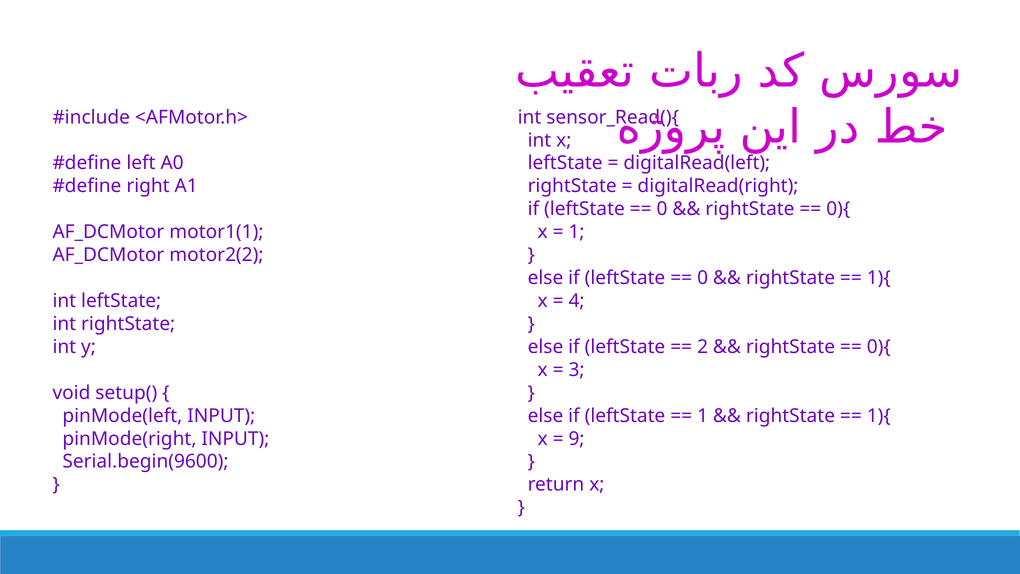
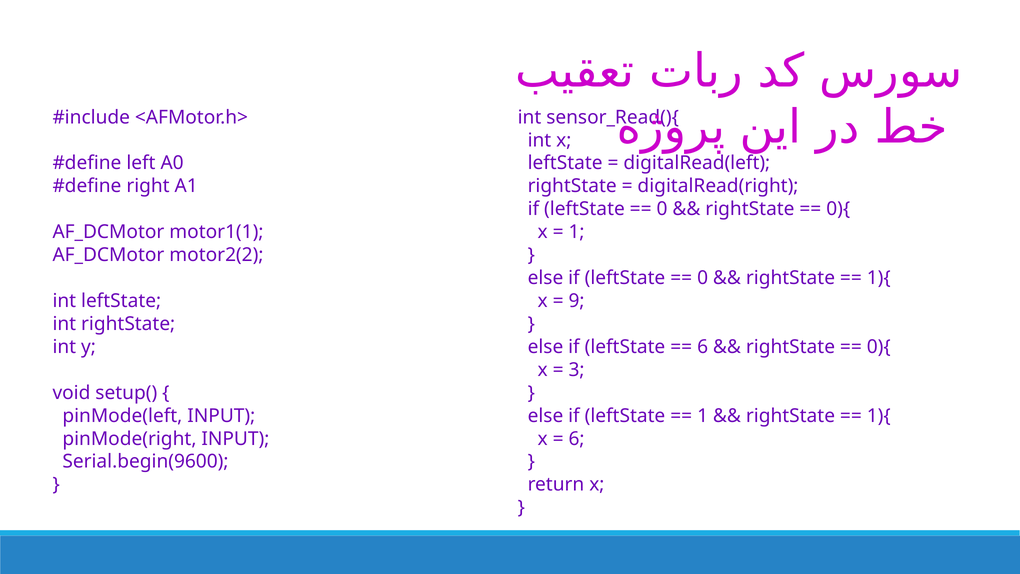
4: 4 -> 9
2 at (703, 347): 2 -> 6
9 at (577, 438): 9 -> 6
